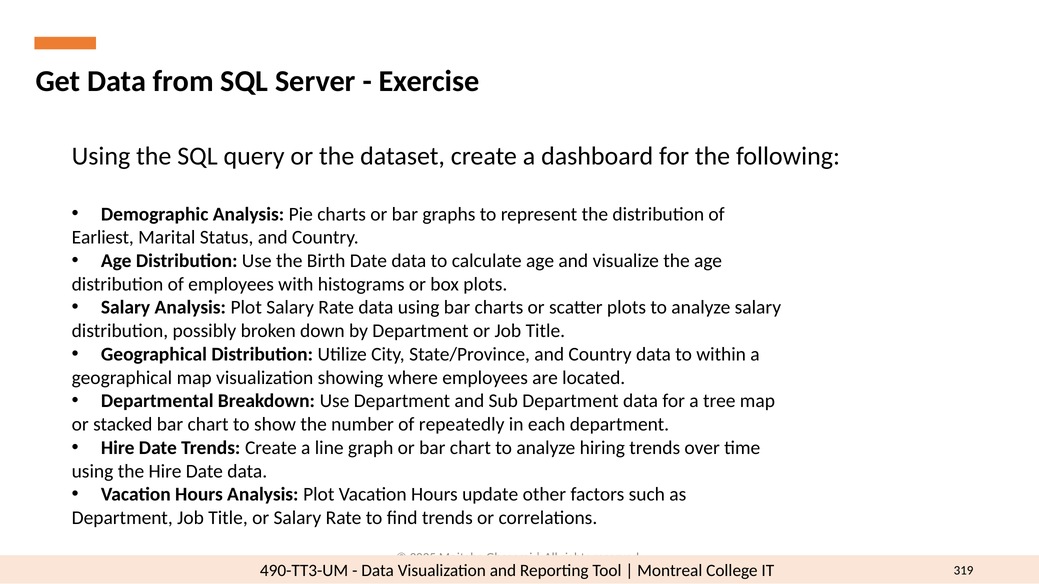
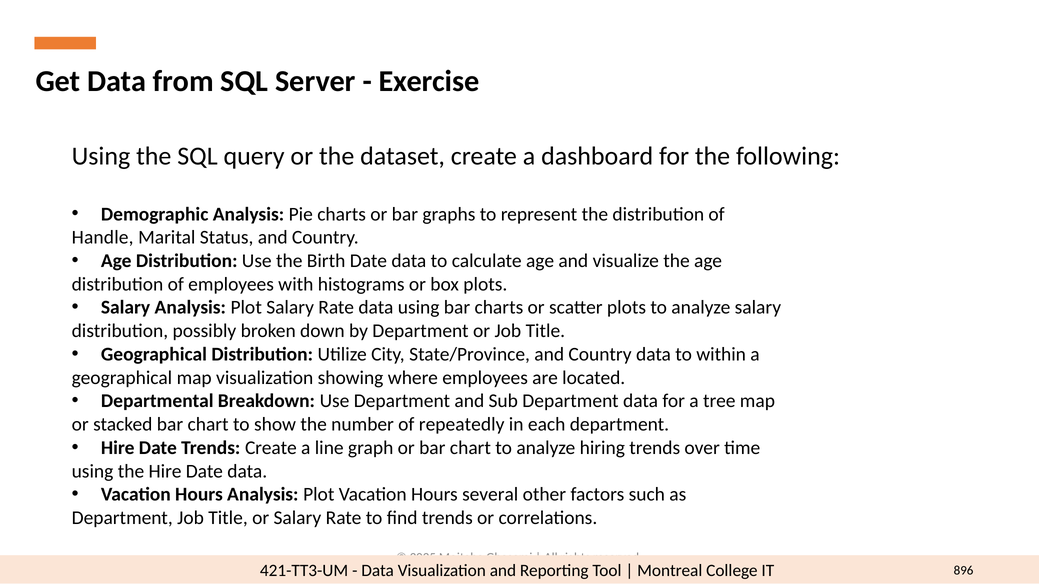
Earliest: Earliest -> Handle
update: update -> several
490-TT3-UM: 490-TT3-UM -> 421-TT3-UM
319: 319 -> 896
